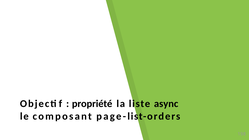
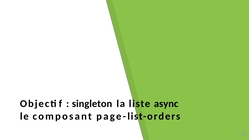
propriété: propriété -> singleton
